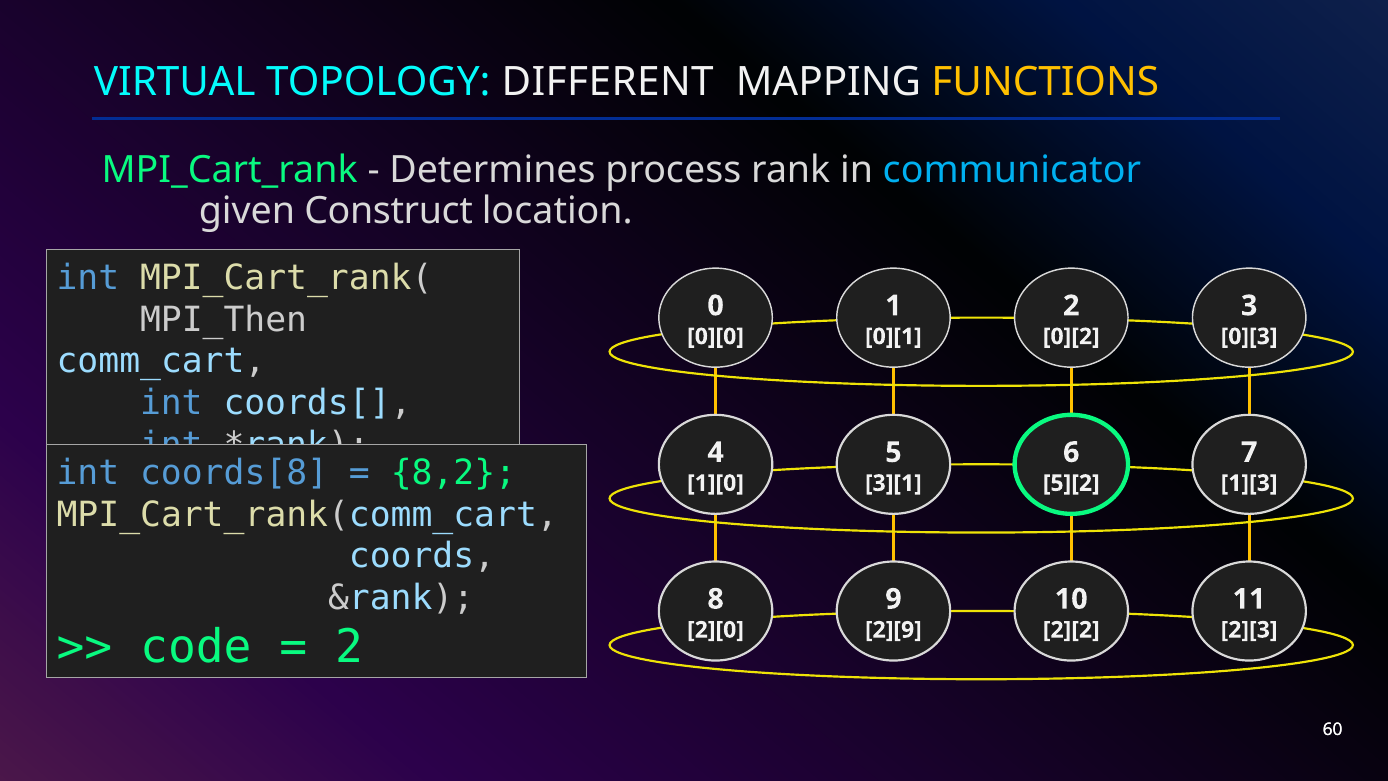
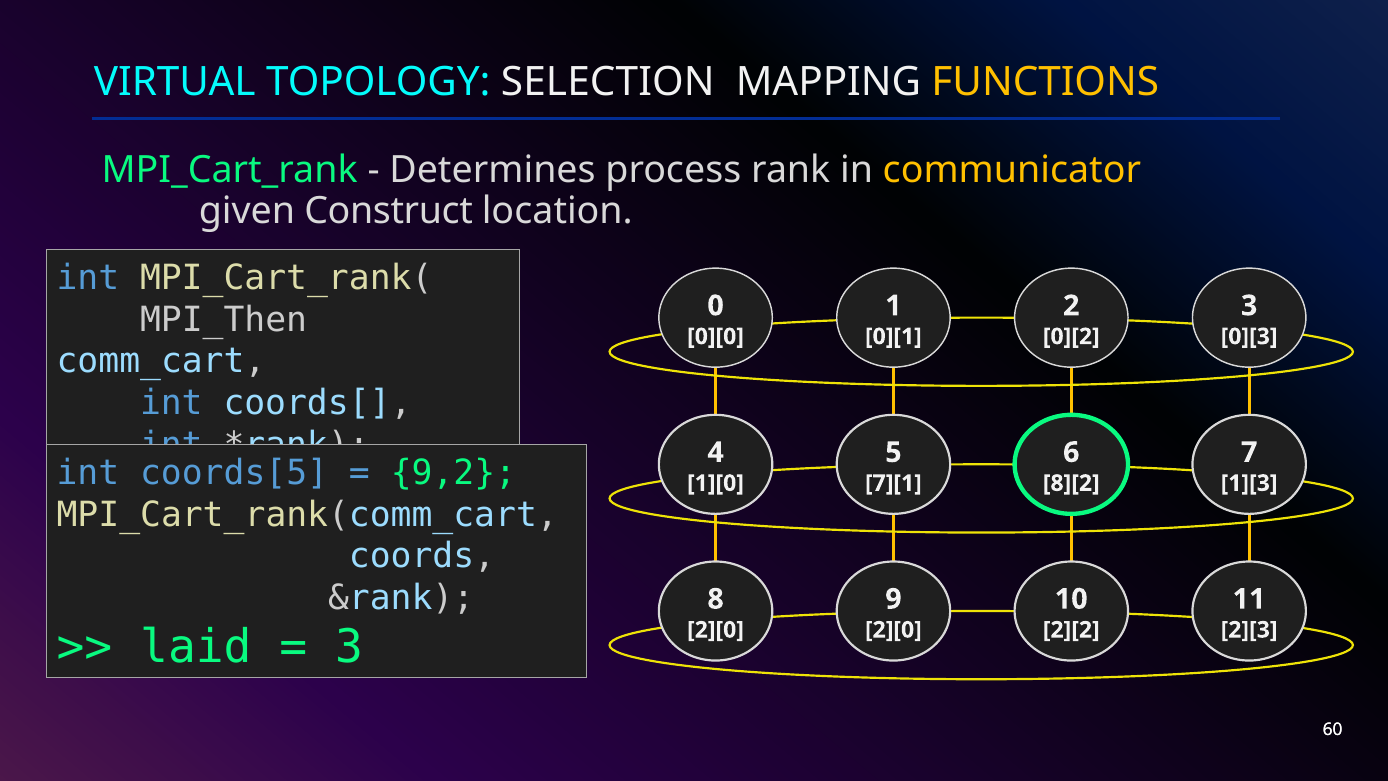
DIFFERENT: DIFFERENT -> SELECTION
communicator colour: light blue -> yellow
coords[8: coords[8 -> coords[5
8,2: 8,2 -> 9,2
3][1: 3][1 -> 7][1
5][2: 5][2 -> 8][2
2][9 at (893, 630): 2][9 -> 2][0
code: code -> laid
2 at (349, 647): 2 -> 3
